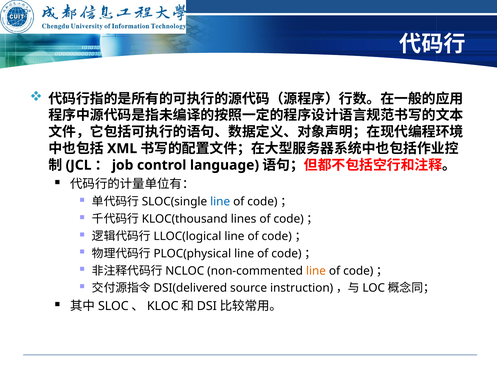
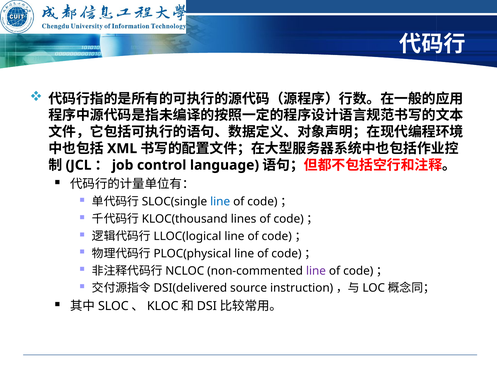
line at (316, 271) colour: orange -> purple
